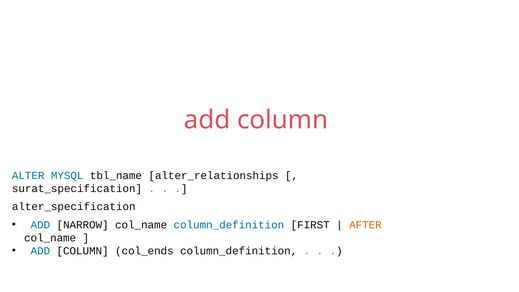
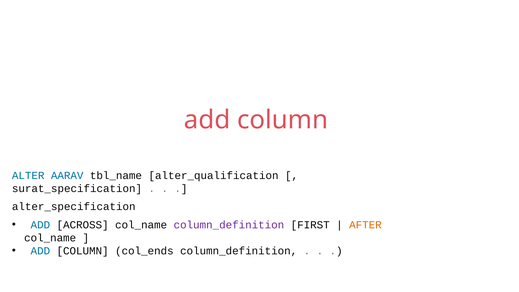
MYSQL: MYSQL -> AARAV
alter_relationships: alter_relationships -> alter_qualification
NARROW: NARROW -> ACROSS
column_definition at (229, 225) colour: blue -> purple
